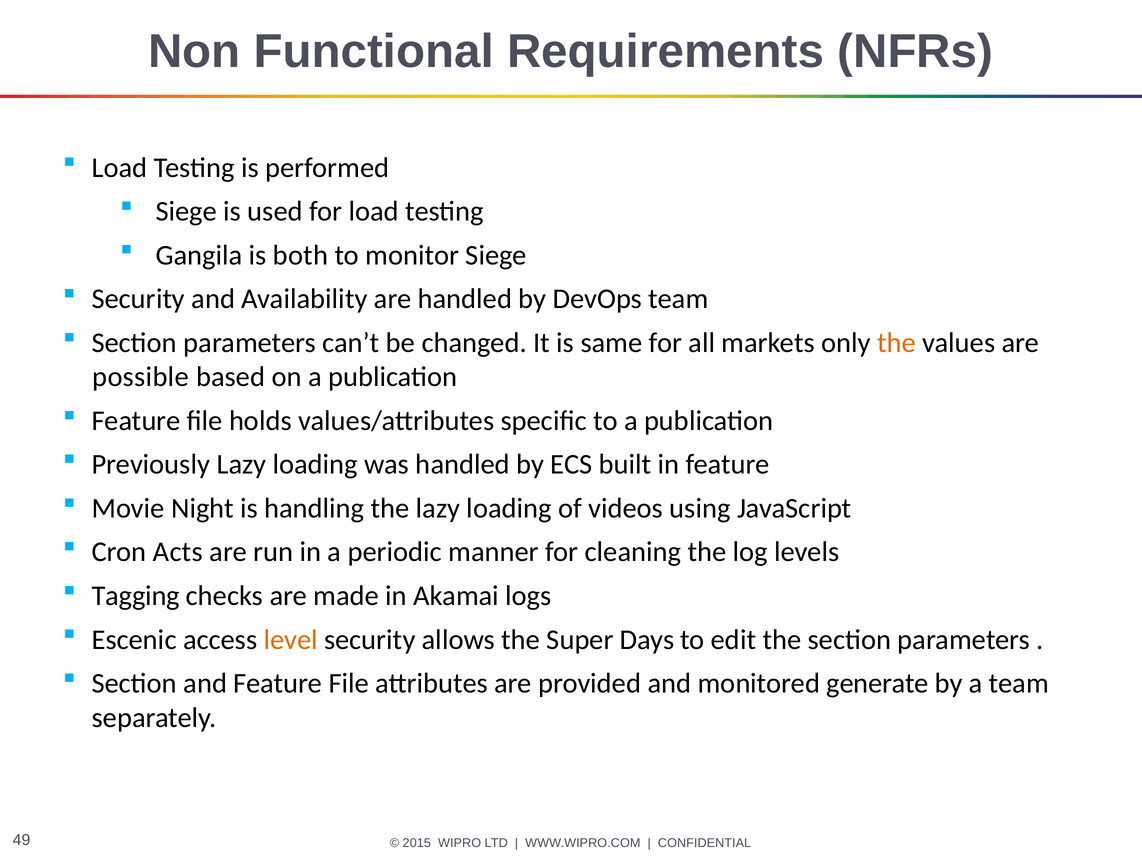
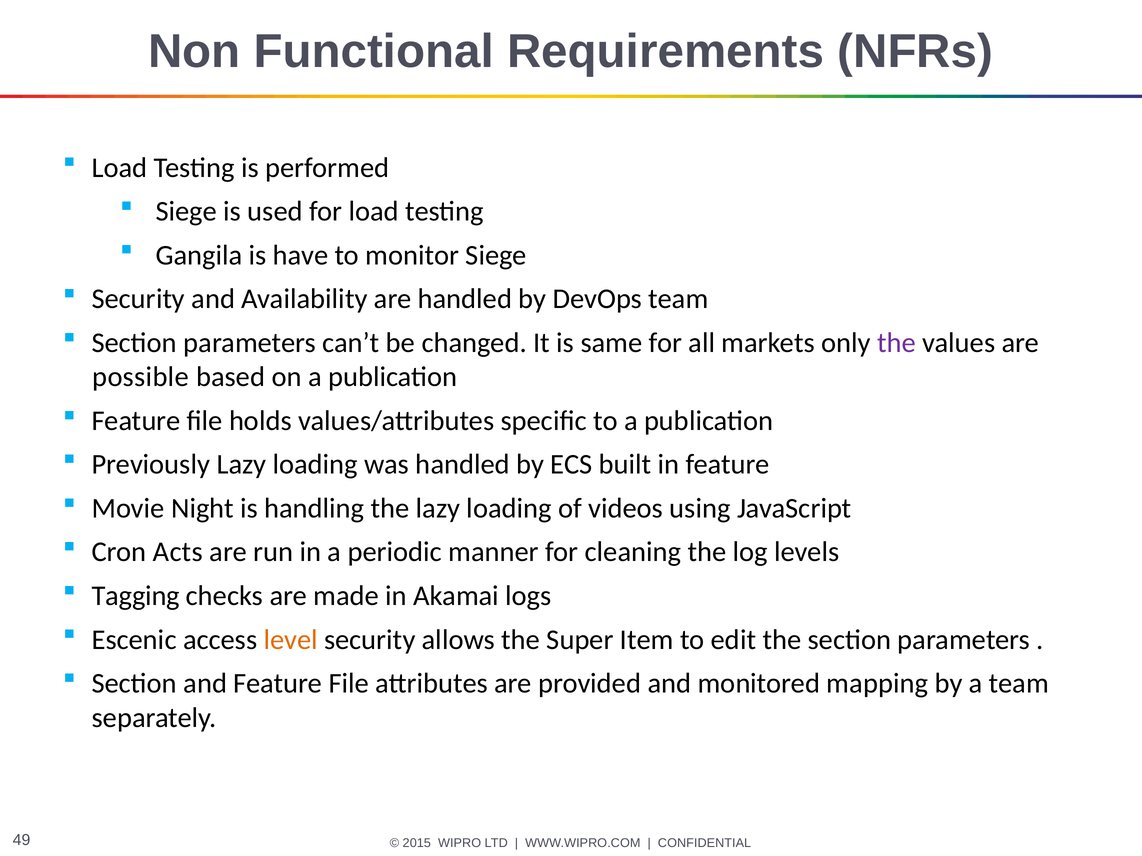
both: both -> have
the at (896, 343) colour: orange -> purple
Days: Days -> Item
generate: generate -> mapping
